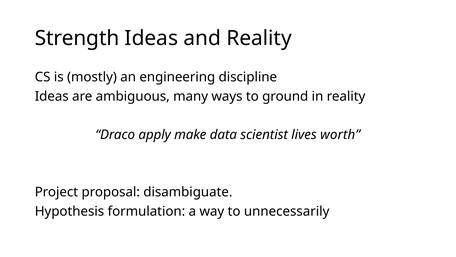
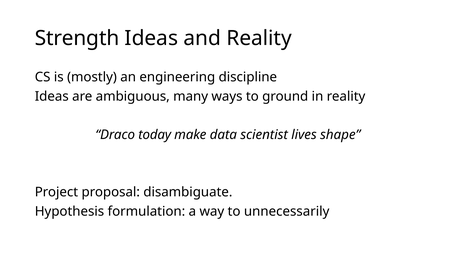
apply: apply -> today
worth: worth -> shape
